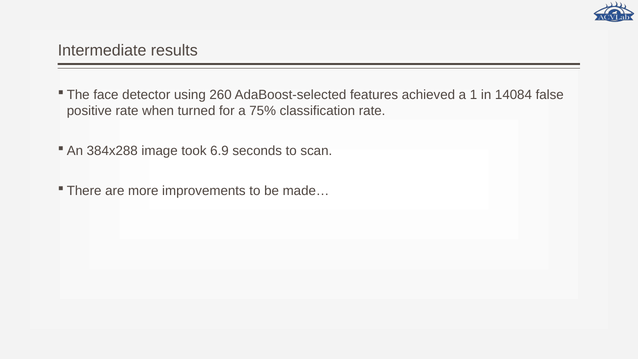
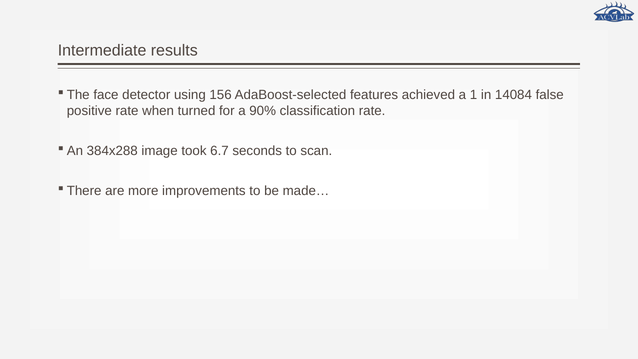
260: 260 -> 156
75%: 75% -> 90%
6.9: 6.9 -> 6.7
